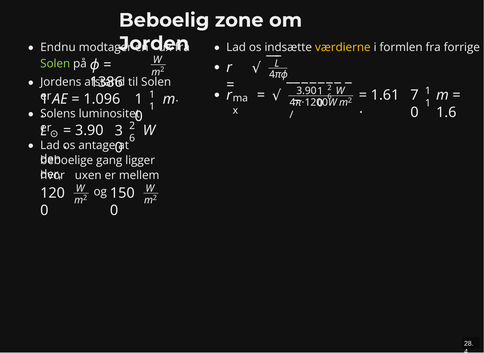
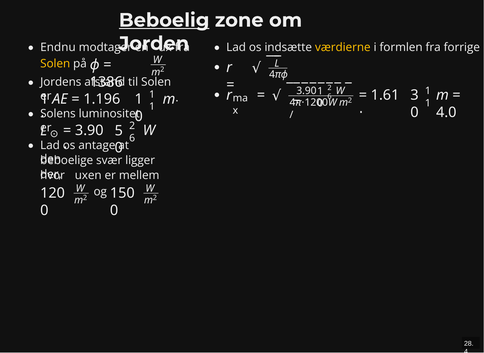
Beboelig underline: none -> present
Solen at (55, 64) colour: light green -> yellow
7: 7 -> 3
1.096: 1.096 -> 1.196
1.6: 1.6 -> 4.0
3: 3 -> 5
gang: gang -> svær
